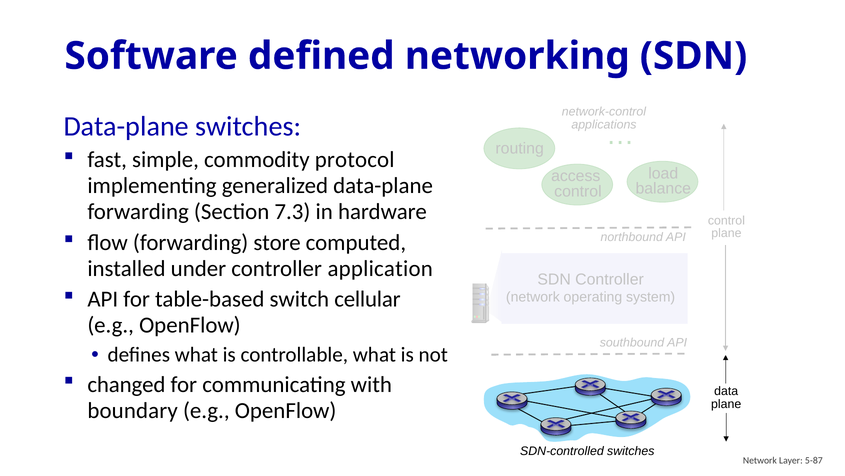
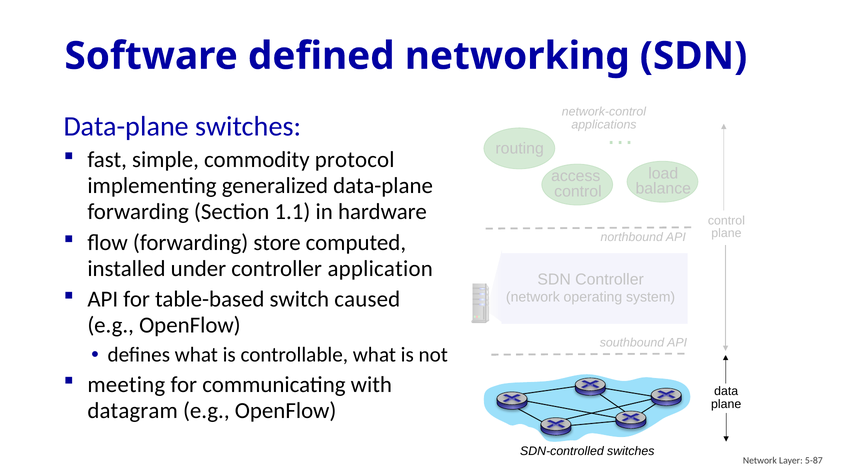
7.3: 7.3 -> 1.1
cellular: cellular -> caused
changed: changed -> meeting
boundary: boundary -> datagram
